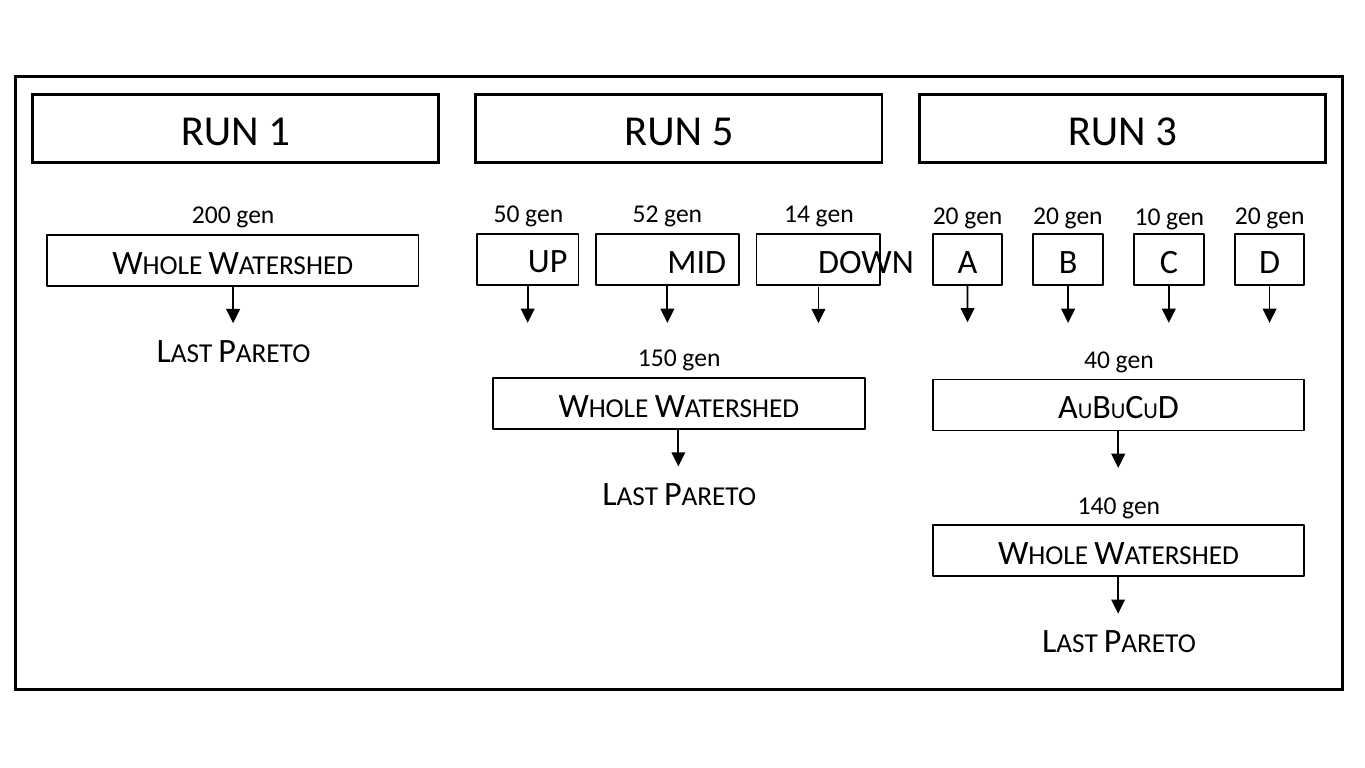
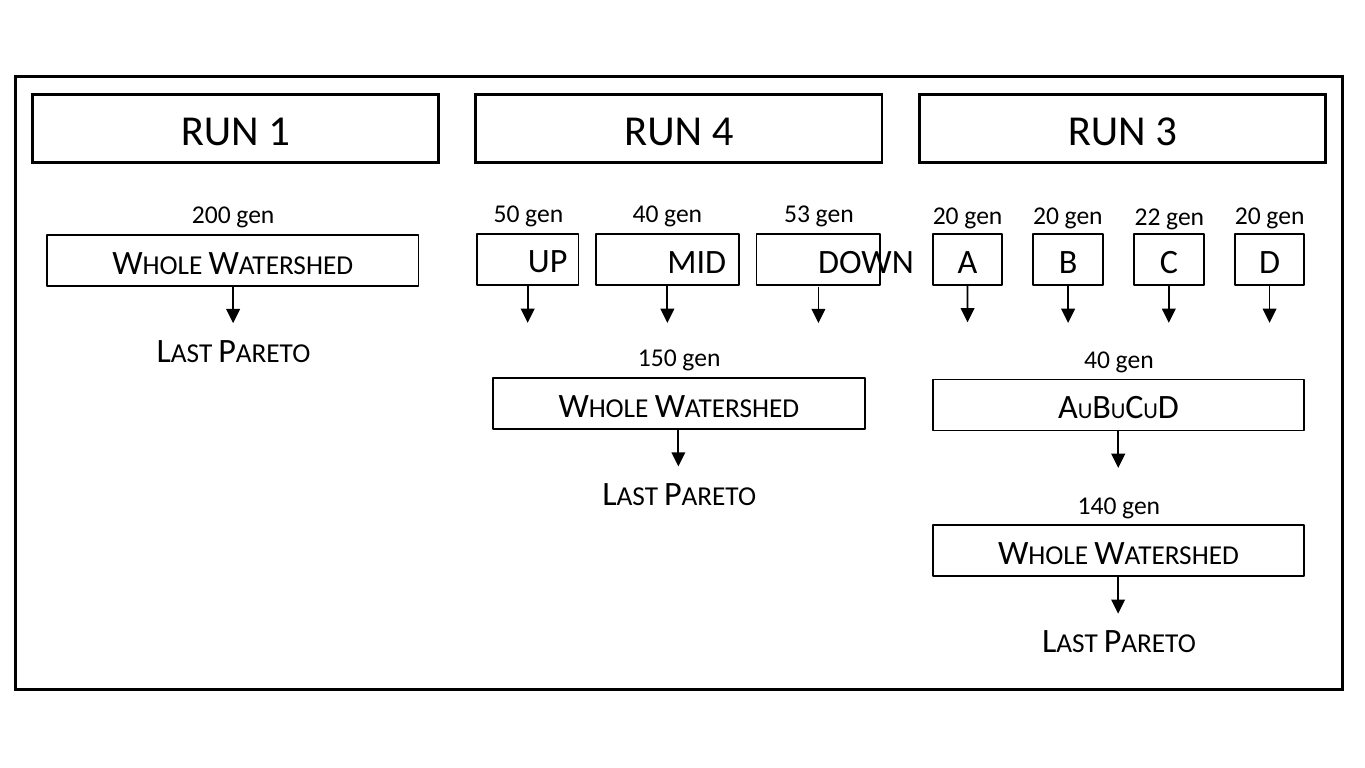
5: 5 -> 4
50 gen 52: 52 -> 40
14: 14 -> 53
10: 10 -> 22
